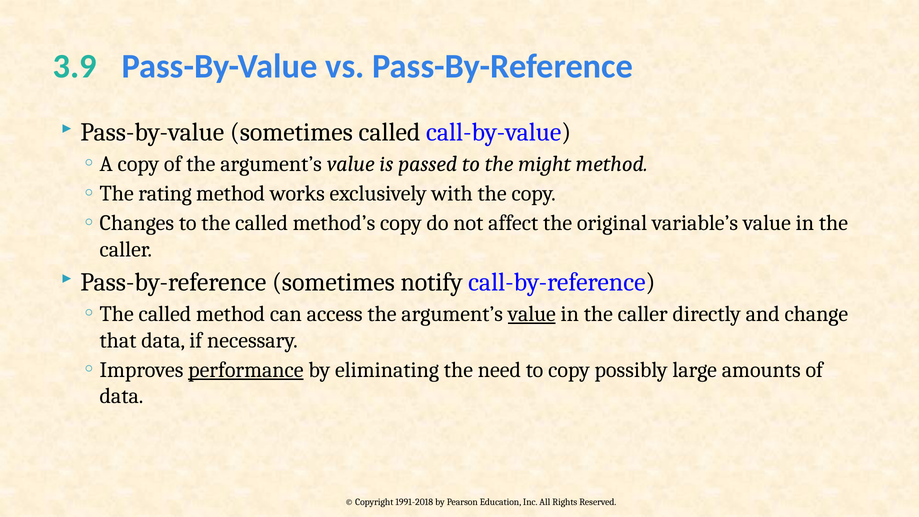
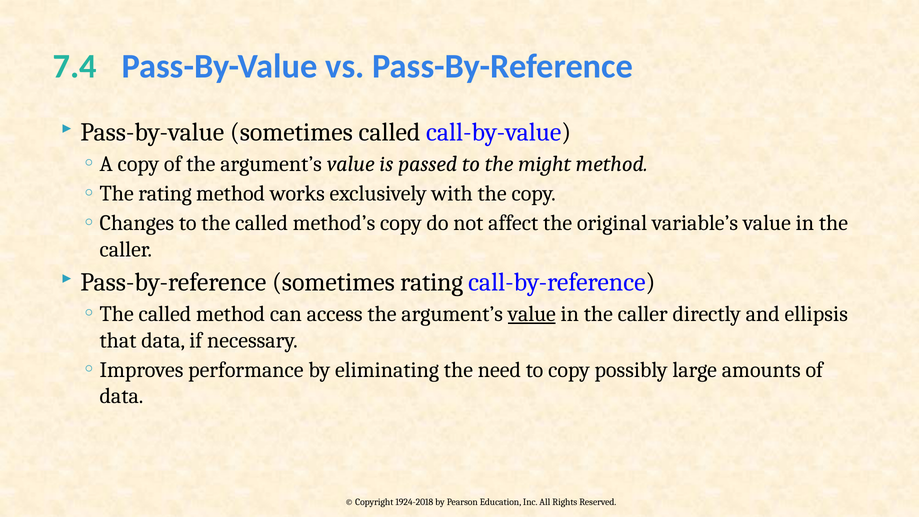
3.9: 3.9 -> 7.4
sometimes notify: notify -> rating
change: change -> ellipsis
performance underline: present -> none
1991-2018: 1991-2018 -> 1924-2018
